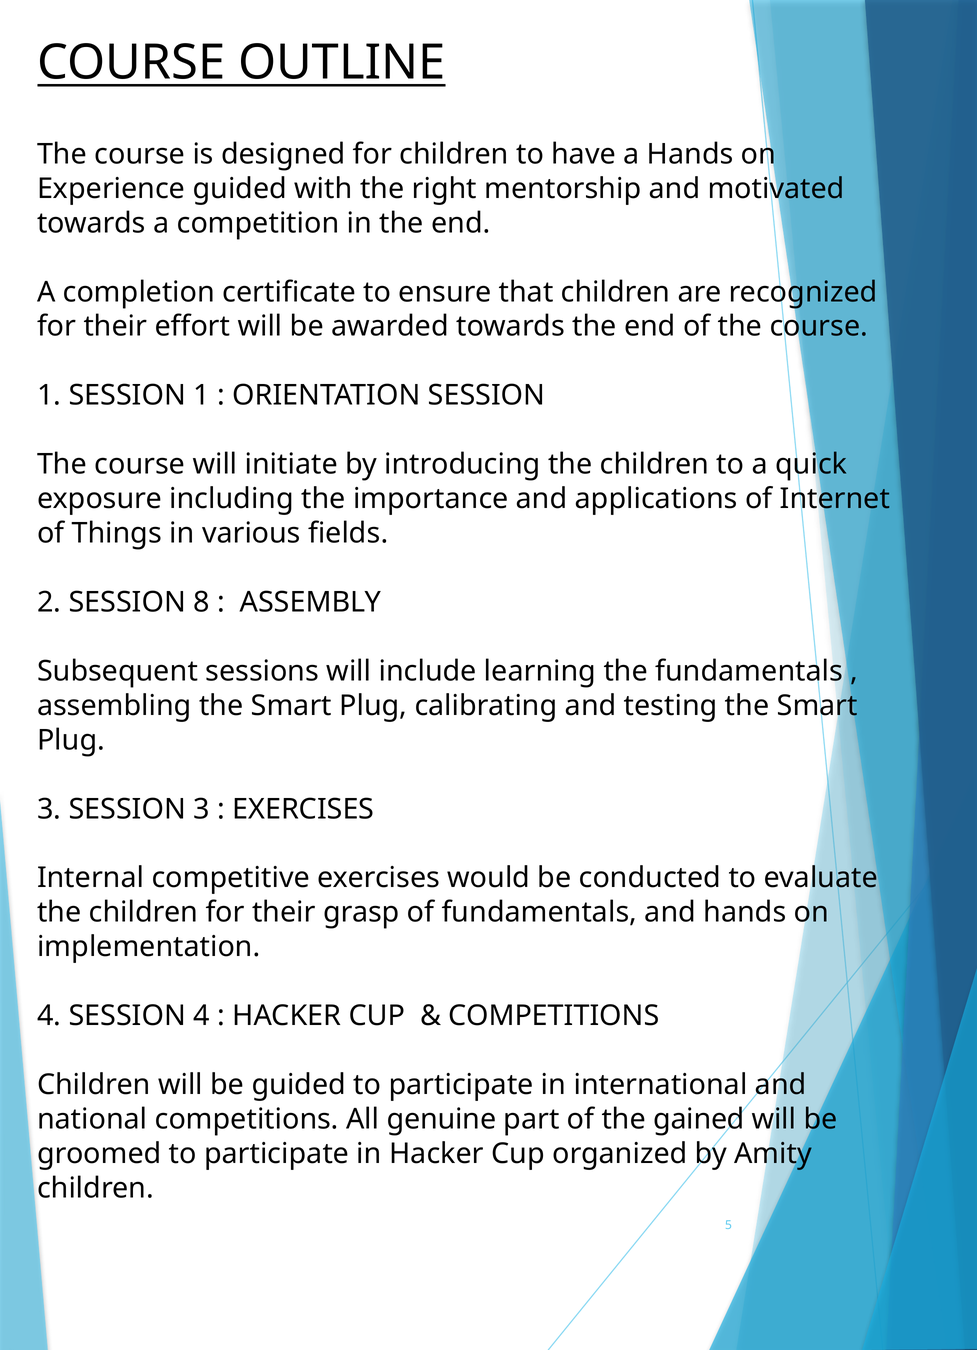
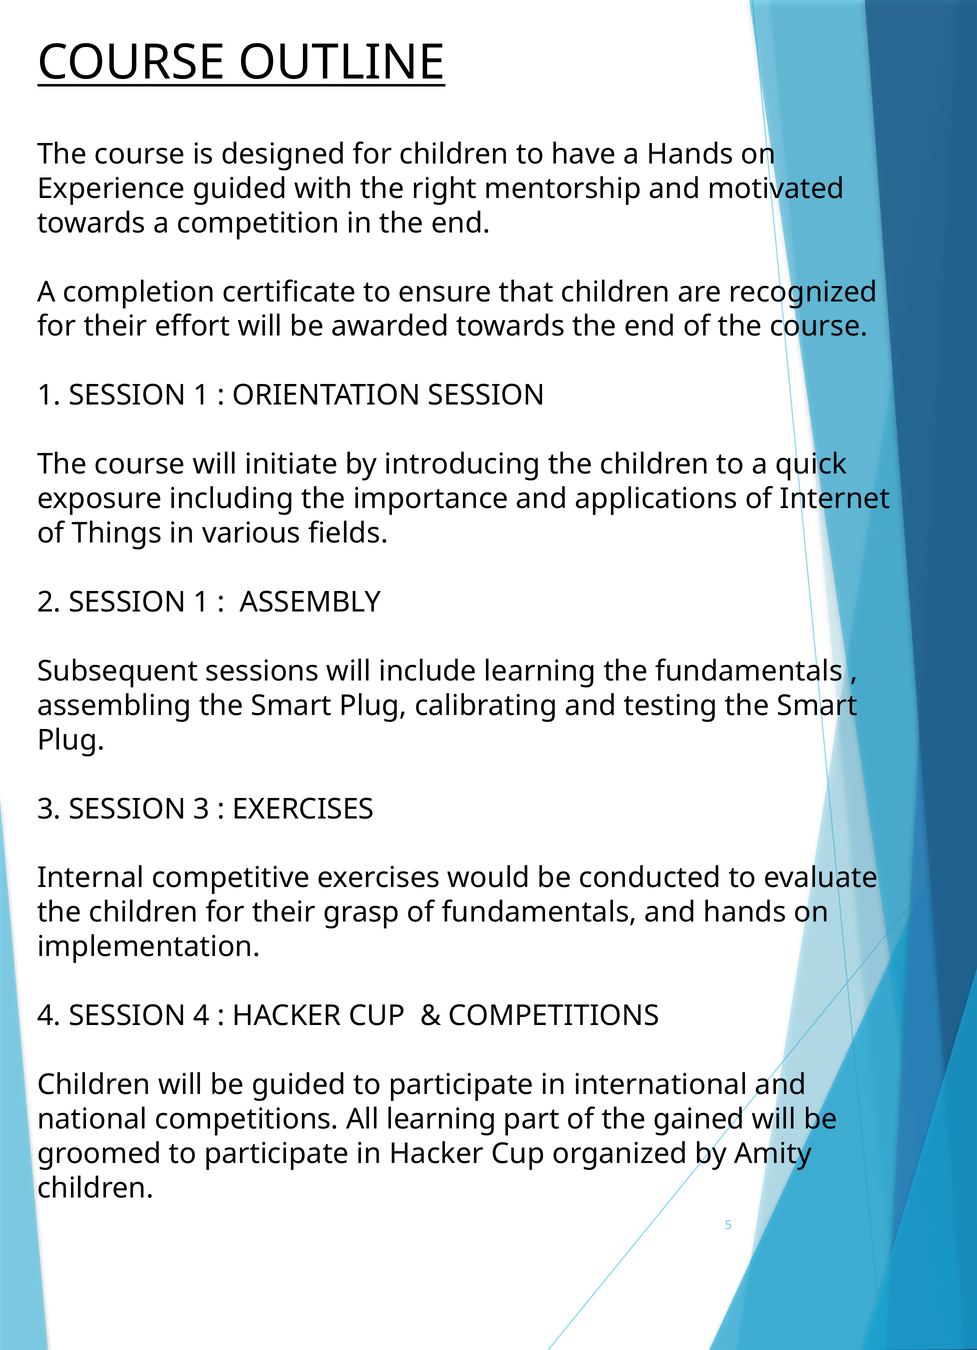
2 SESSION 8: 8 -> 1
All genuine: genuine -> learning
